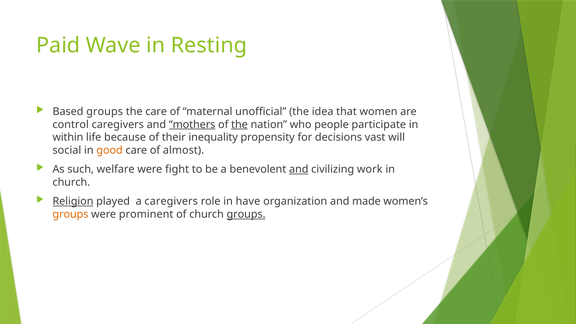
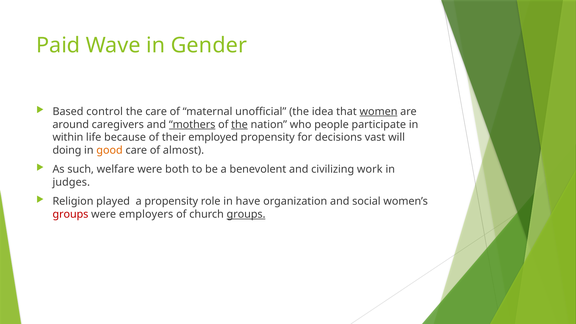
Resting: Resting -> Gender
Based groups: groups -> control
women underline: none -> present
control: control -> around
inequality: inequality -> employed
social: social -> doing
fight: fight -> both
and at (299, 169) underline: present -> none
church at (71, 182): church -> judges
Religion underline: present -> none
a caregivers: caregivers -> propensity
made: made -> social
groups at (70, 214) colour: orange -> red
prominent: prominent -> employers
